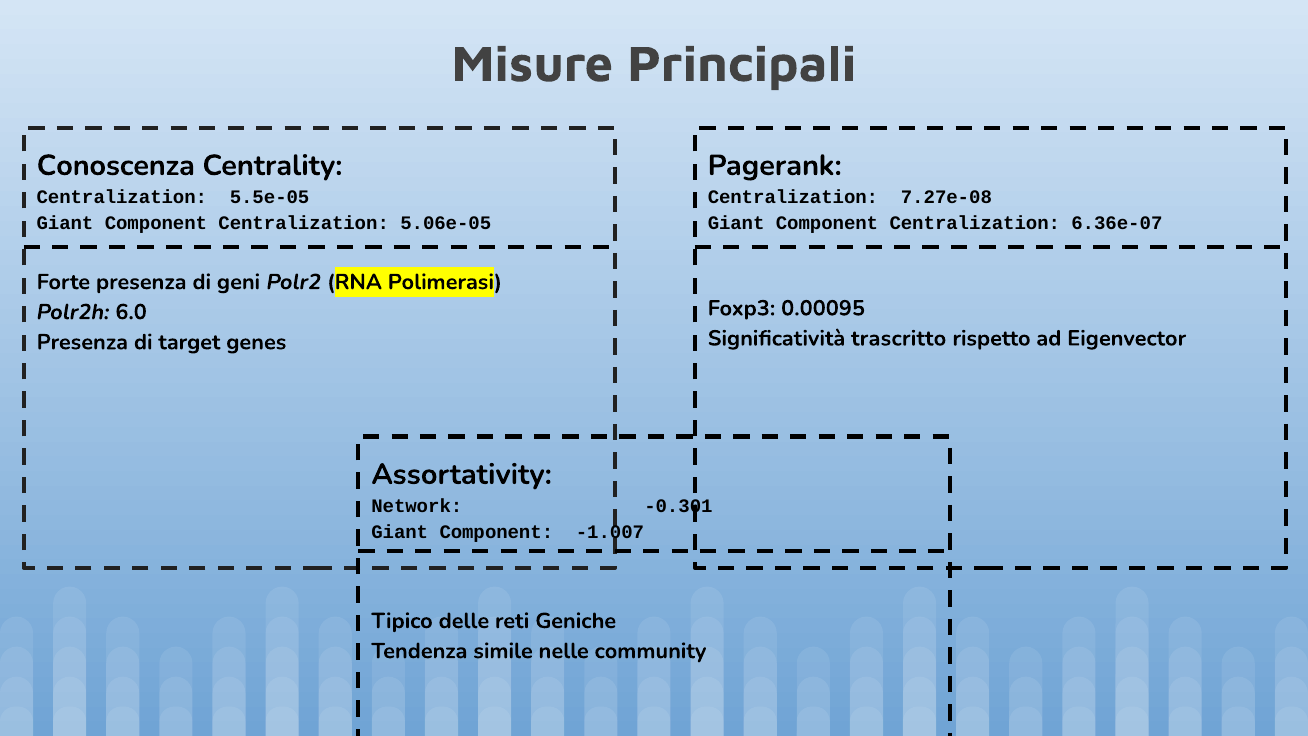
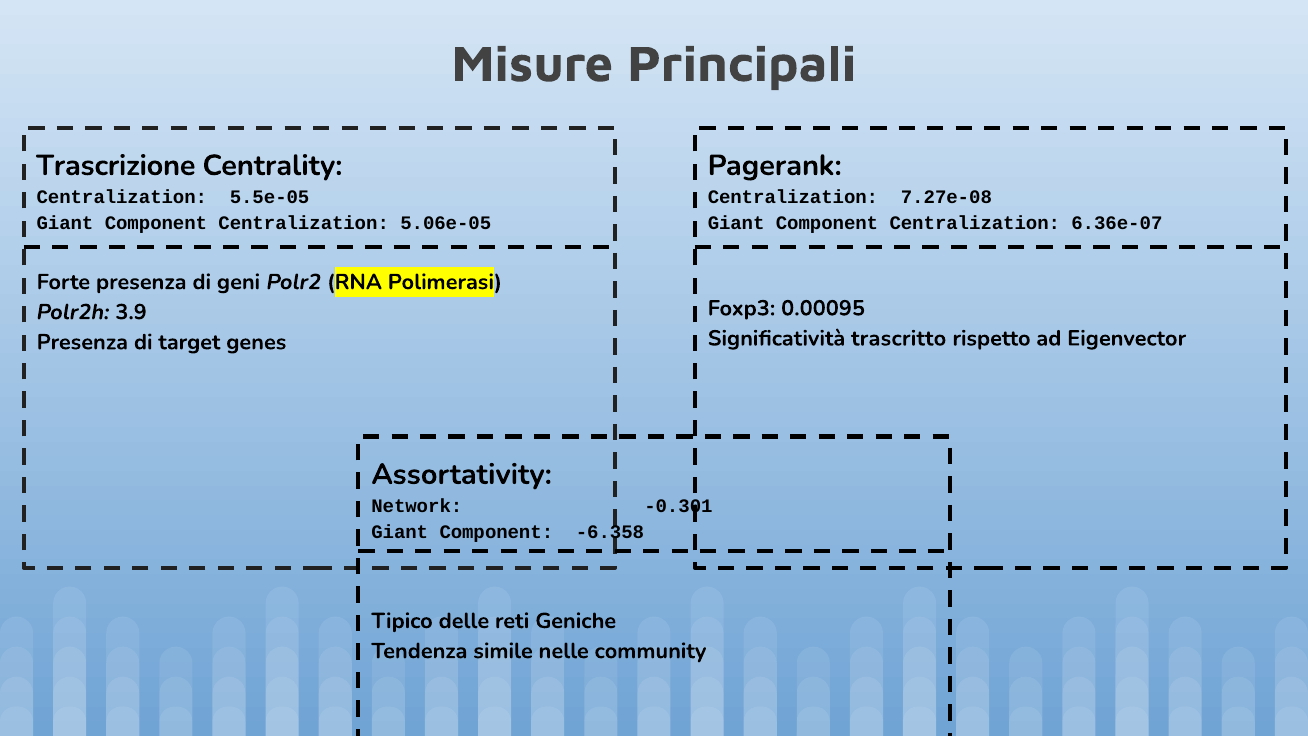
Conoscenza: Conoscenza -> Trascrizione
6.0: 6.0 -> 3.9
-1.007: -1.007 -> -6.358
